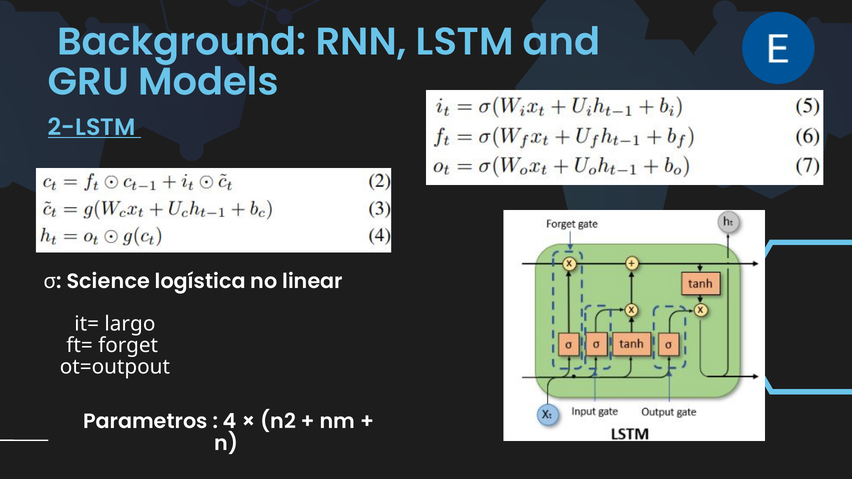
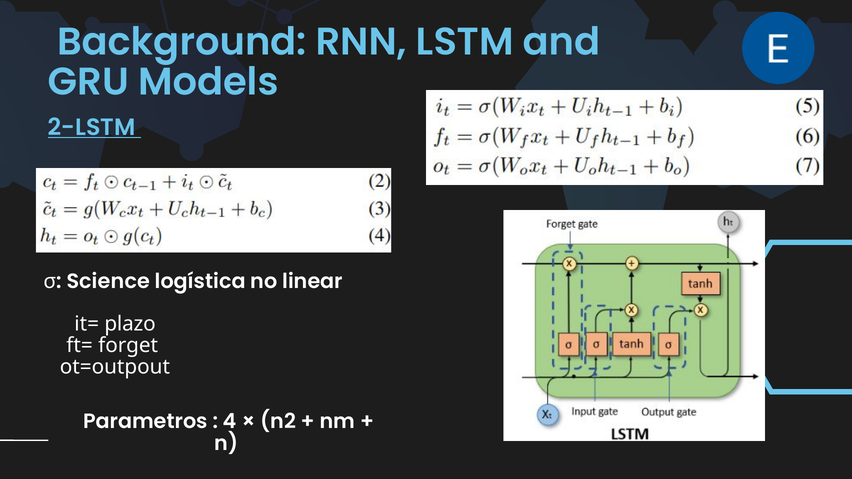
largo: largo -> plazo
